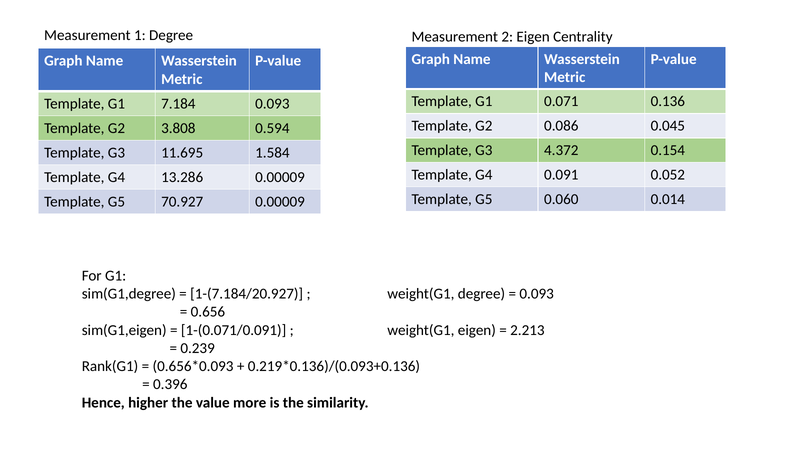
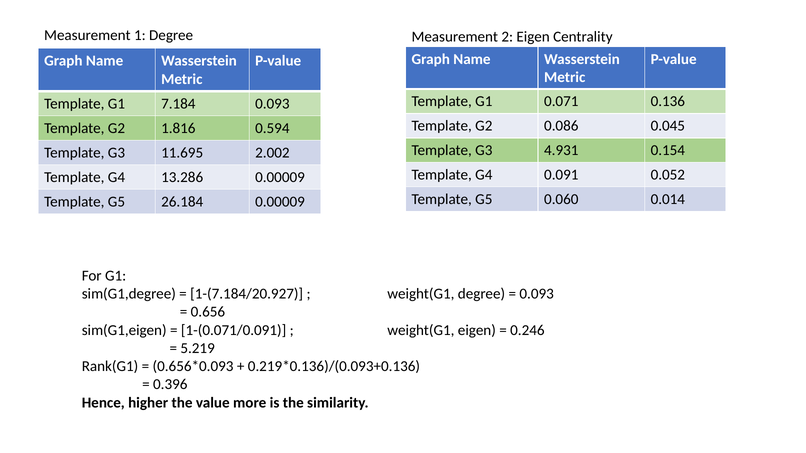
3.808: 3.808 -> 1.816
4.372: 4.372 -> 4.931
1.584: 1.584 -> 2.002
70.927: 70.927 -> 26.184
2.213: 2.213 -> 0.246
0.239: 0.239 -> 5.219
